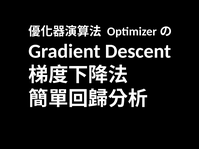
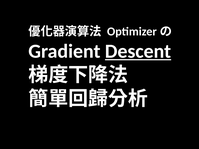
Descent underline: none -> present
